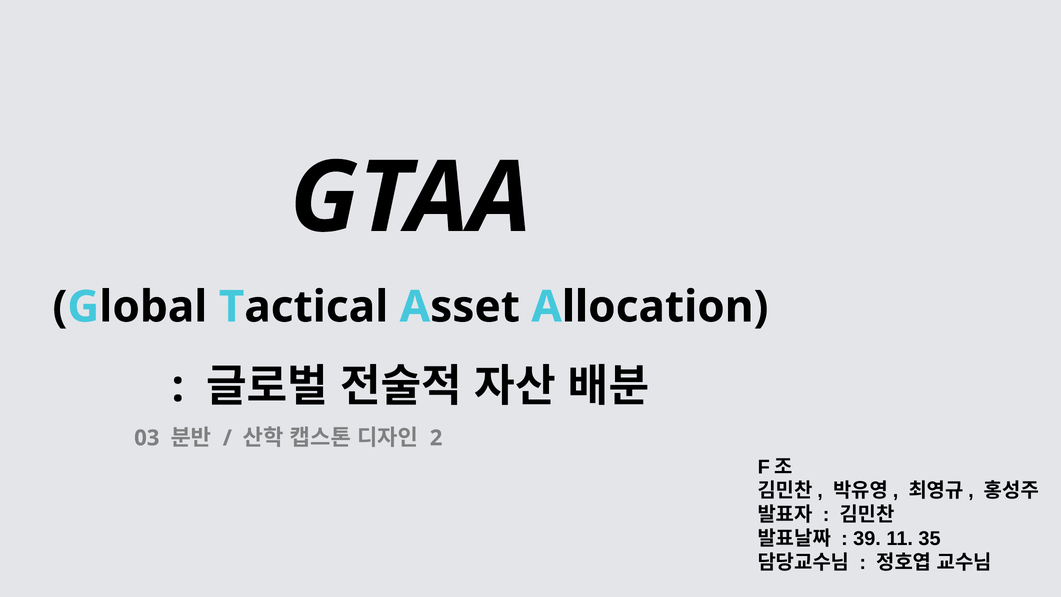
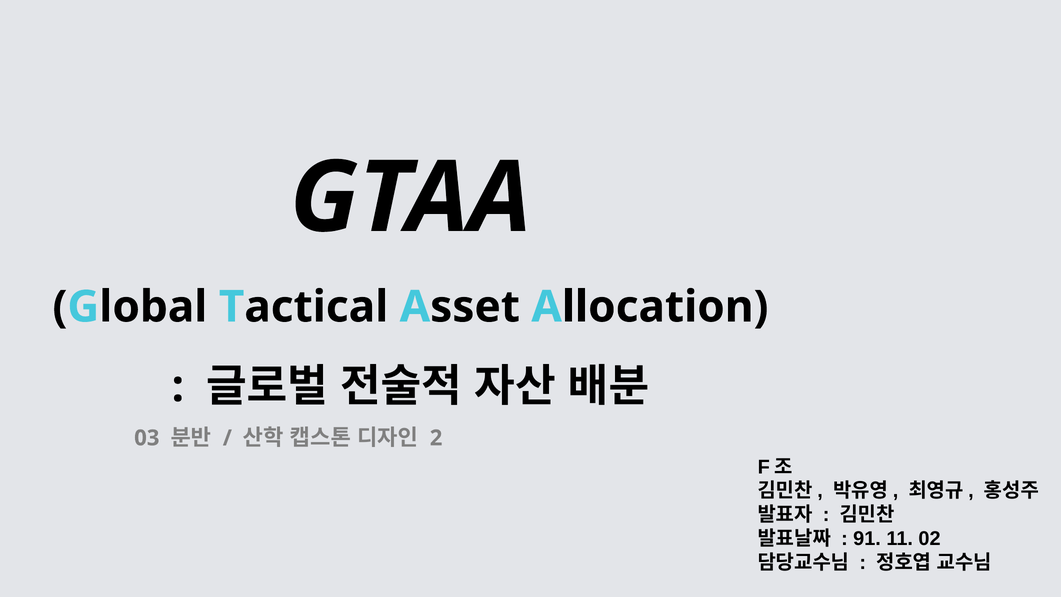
39: 39 -> 91
35: 35 -> 02
